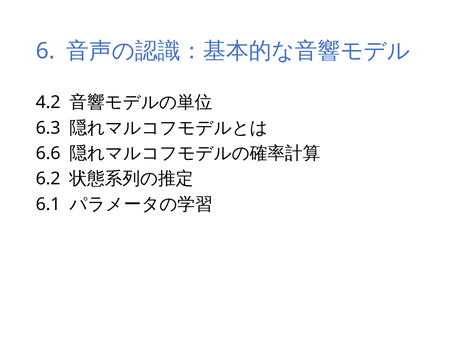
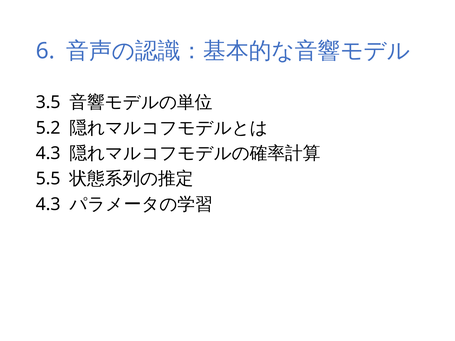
4.2: 4.2 -> 3.5
6.3: 6.3 -> 5.2
6.6 at (48, 153): 6.6 -> 4.3
6.2: 6.2 -> 5.5
6.1 at (48, 204): 6.1 -> 4.3
